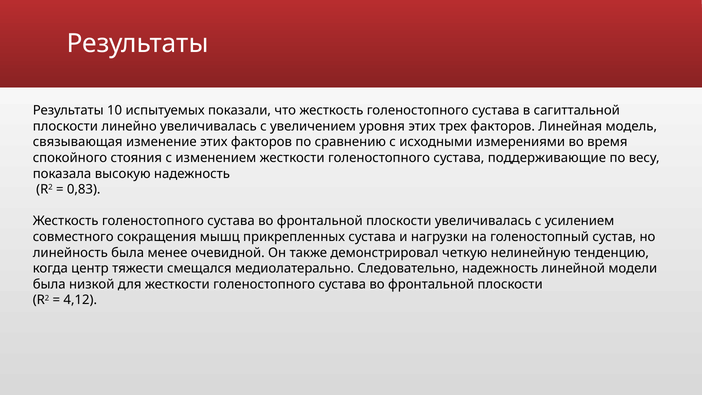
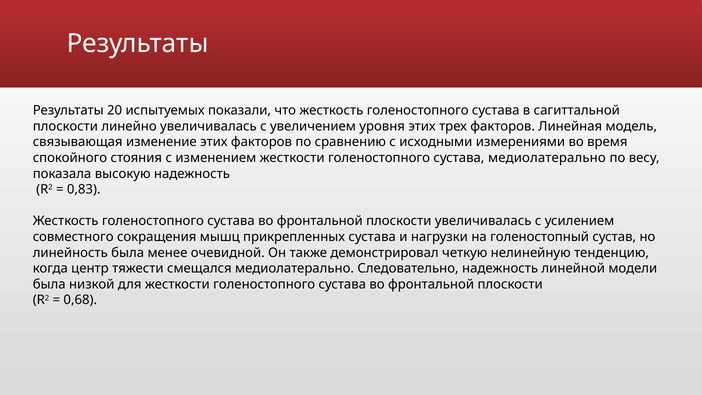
10: 10 -> 20
сустава поддерживающие: поддерживающие -> медиолатерально
4,12: 4,12 -> 0,68
